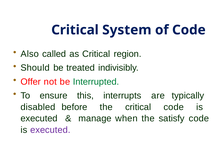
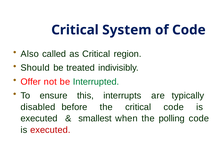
manage: manage -> smallest
satisfy: satisfy -> polling
executed at (50, 130) colour: purple -> red
